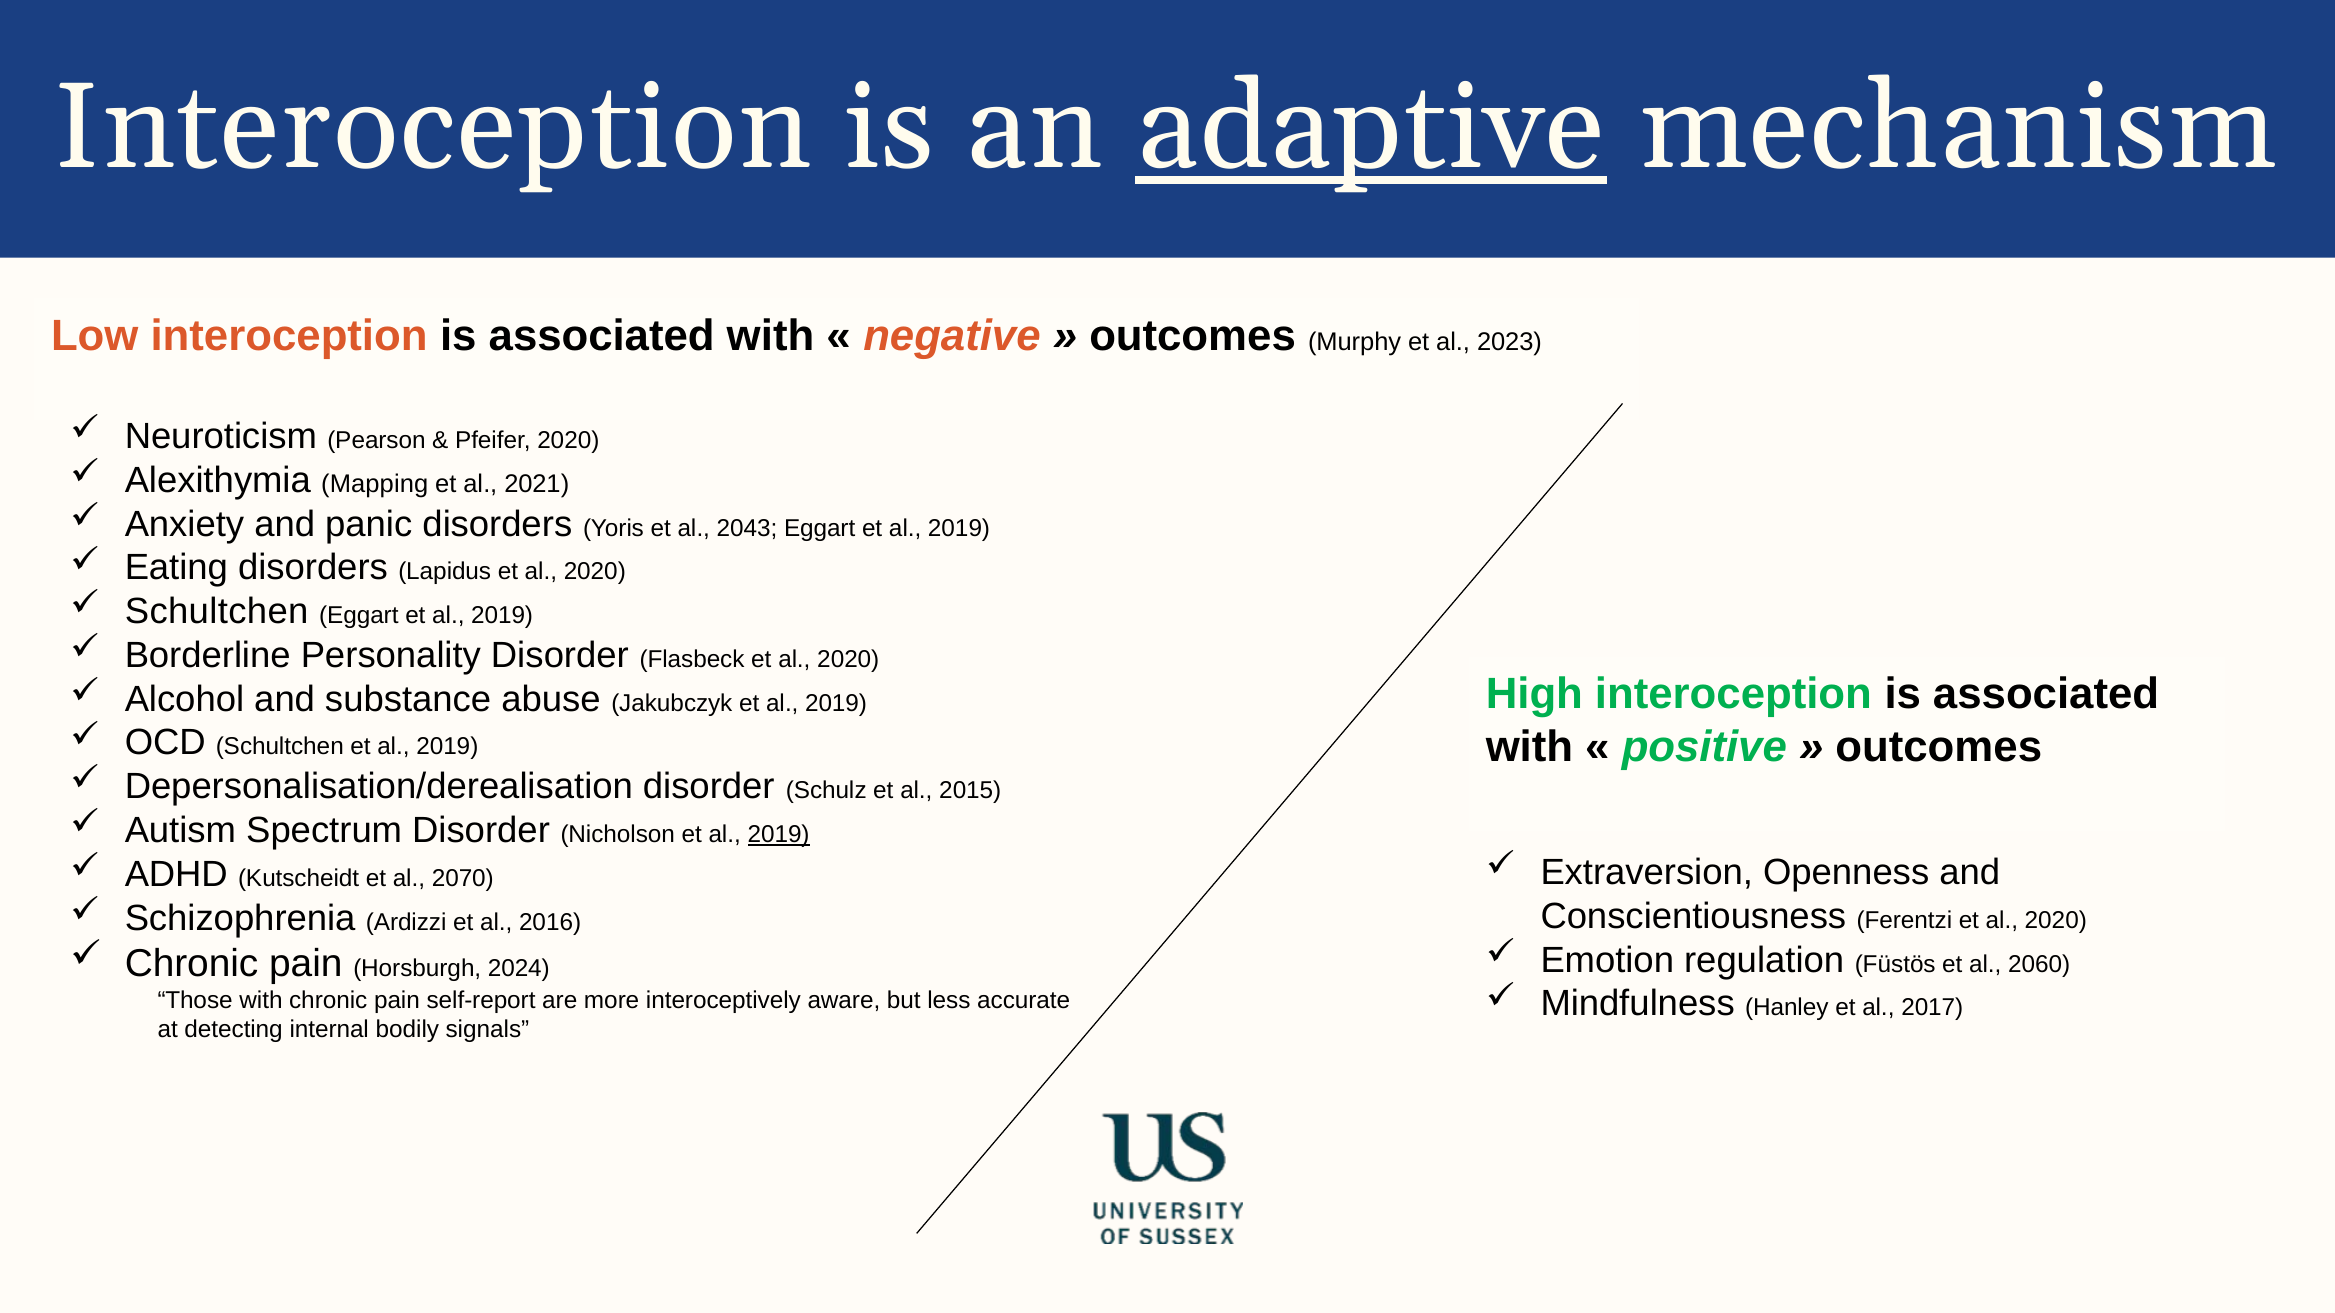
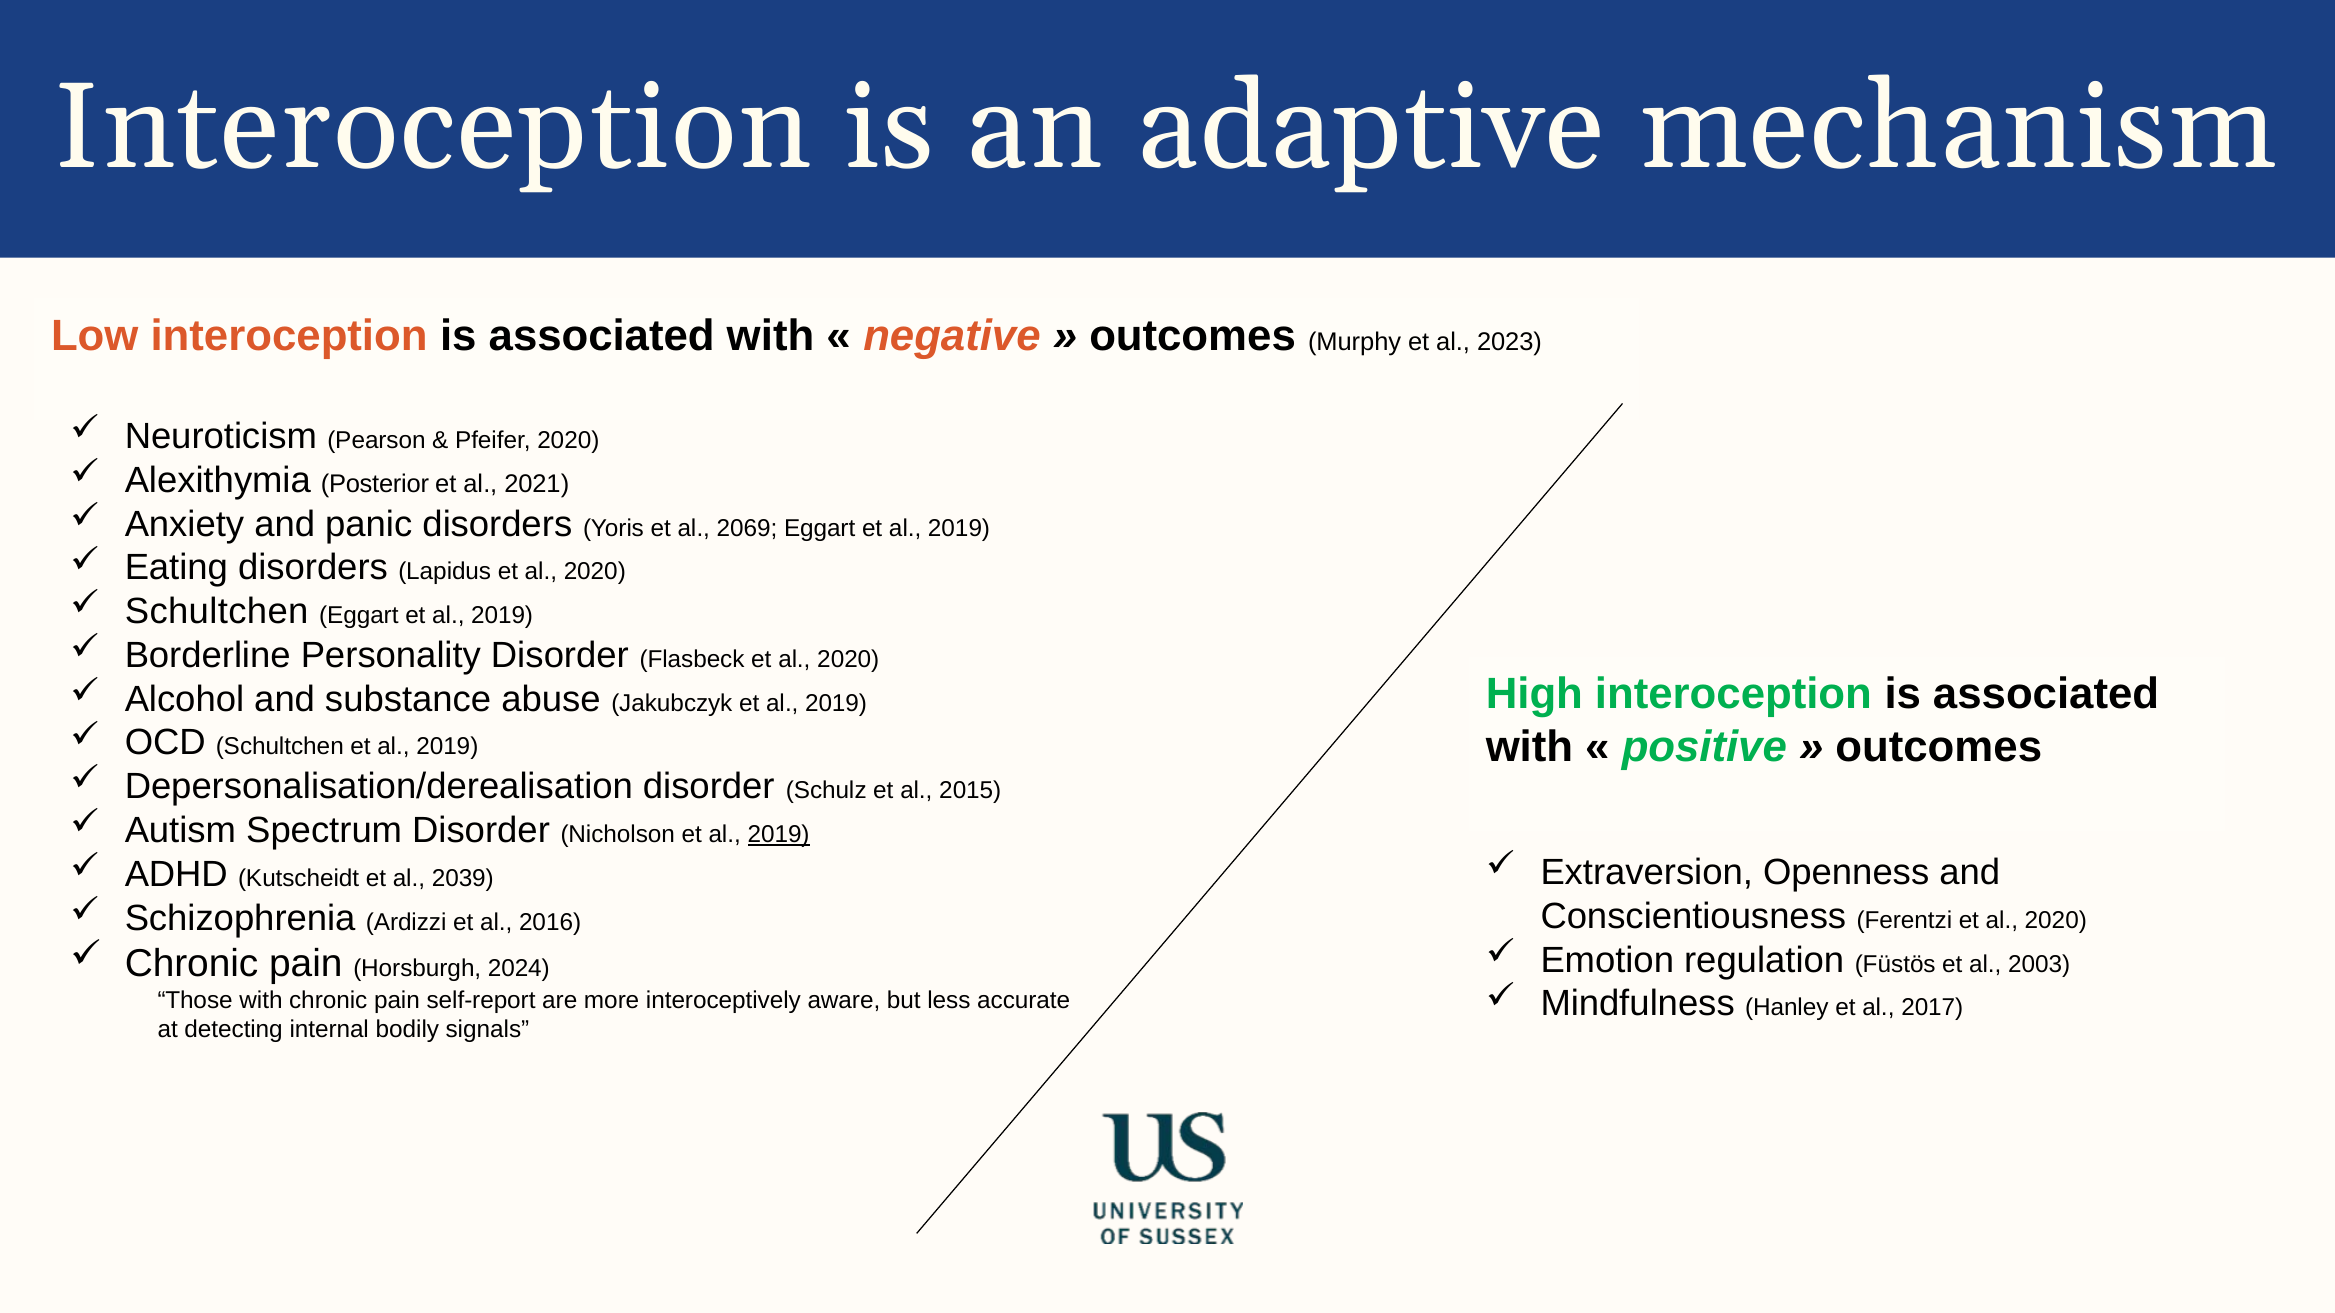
adaptive underline: present -> none
Mapping: Mapping -> Posterior
2043: 2043 -> 2069
2070: 2070 -> 2039
2060: 2060 -> 2003
